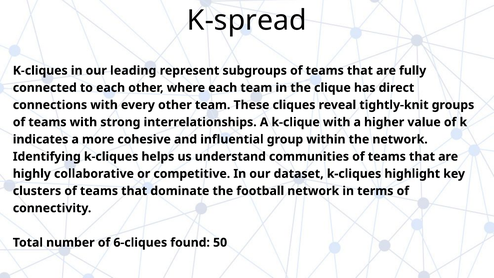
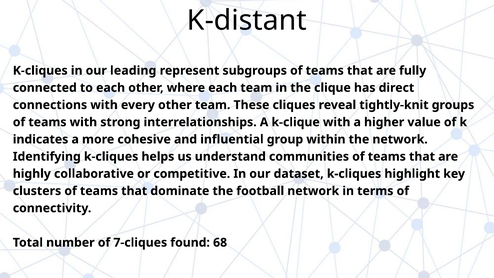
K-spread: K-spread -> K-distant
6-cliques: 6-cliques -> 7-cliques
50: 50 -> 68
